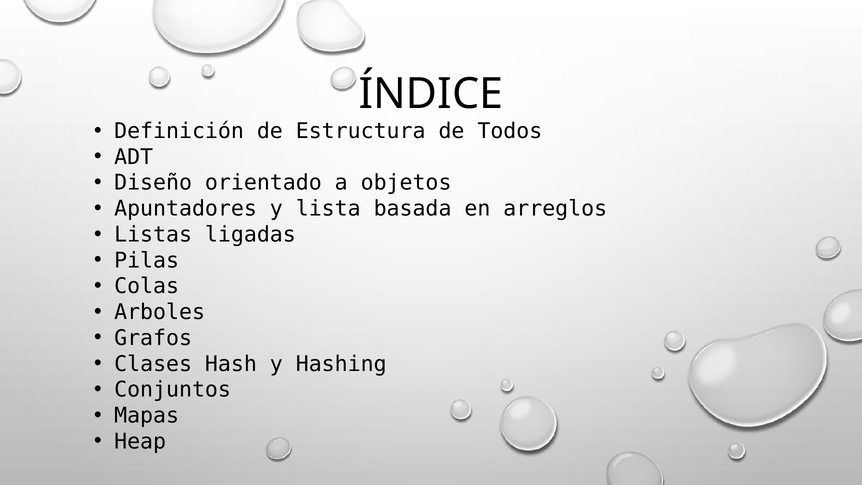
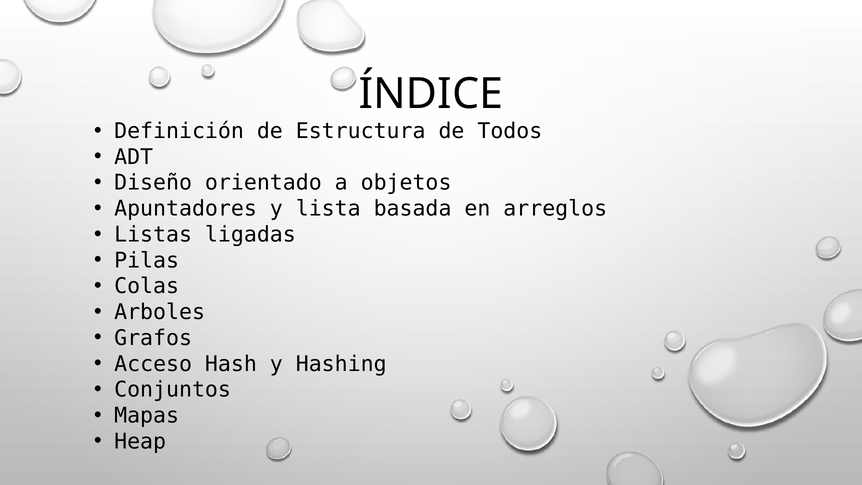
Clases: Clases -> Acceso
